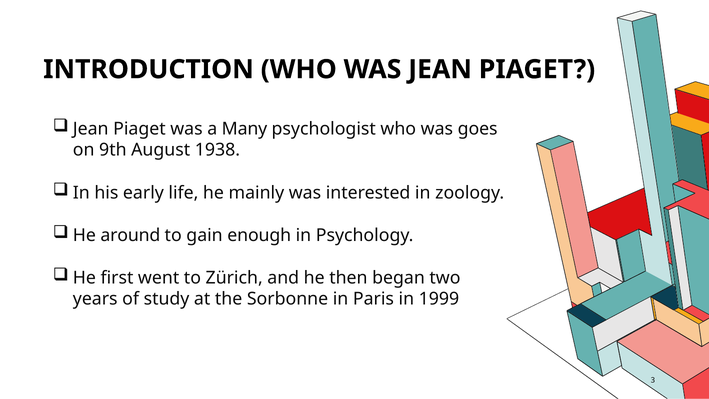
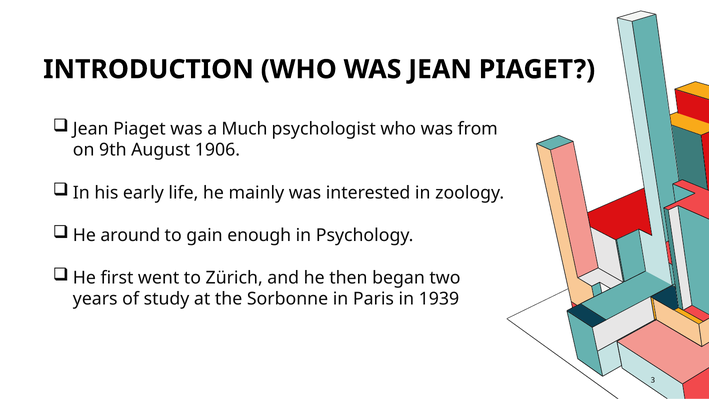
Many: Many -> Much
goes: goes -> from
1938: 1938 -> 1906
1999: 1999 -> 1939
